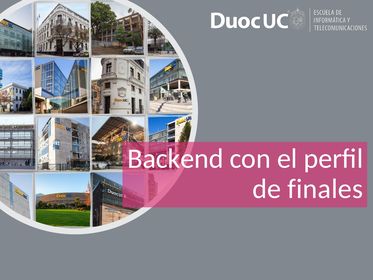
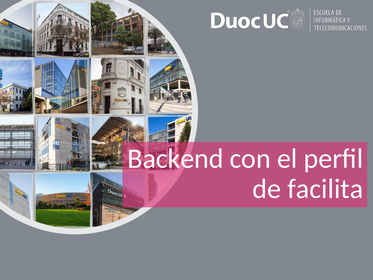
finales: finales -> facilita
